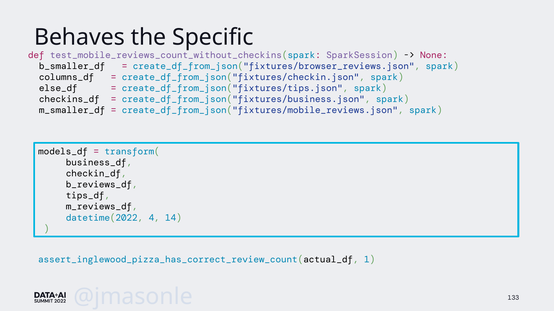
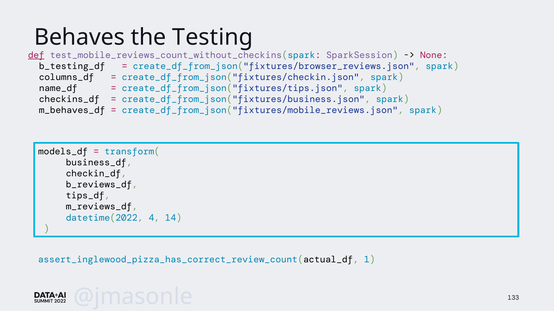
Specific: Specific -> Testing
def underline: none -> present
b_smaller_df: b_smaller_df -> b_testing_df
else_df: else_df -> name_df
m_smaller_df: m_smaller_df -> m_behaves_df
